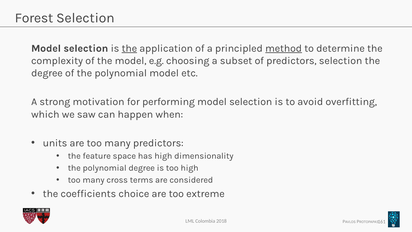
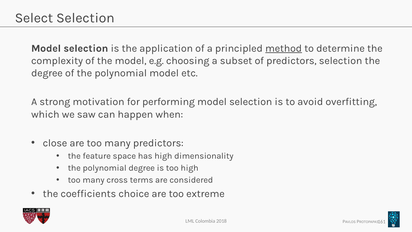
Forest: Forest -> Select
the at (129, 48) underline: present -> none
units: units -> close
